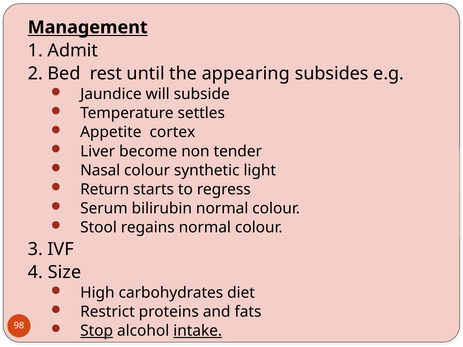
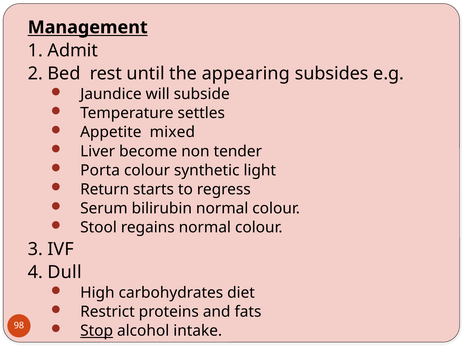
cortex: cortex -> mixed
Nasal: Nasal -> Porta
Size: Size -> Dull
intake underline: present -> none
